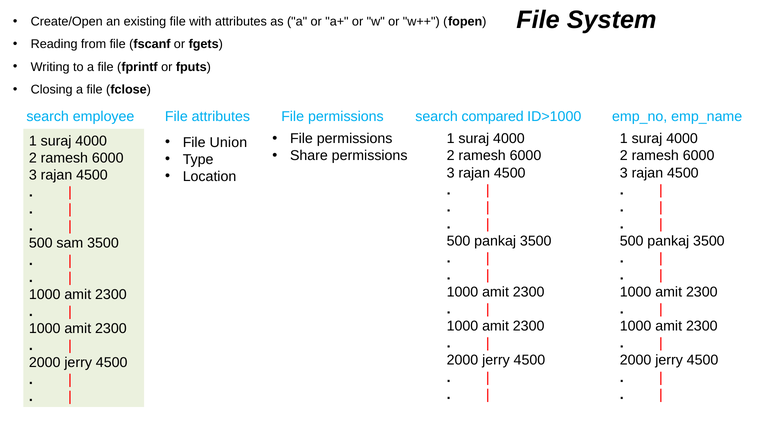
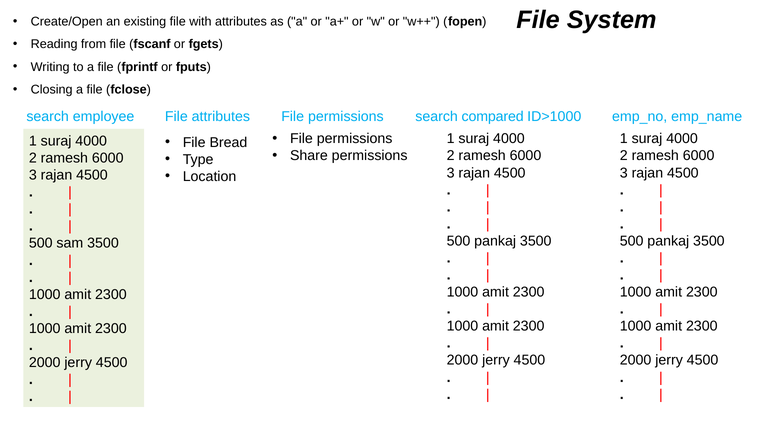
Union: Union -> Bread
